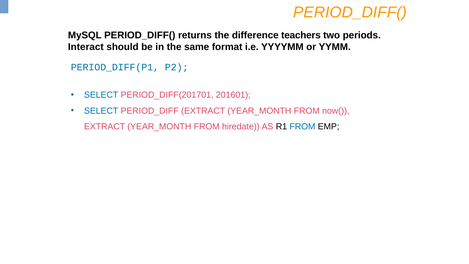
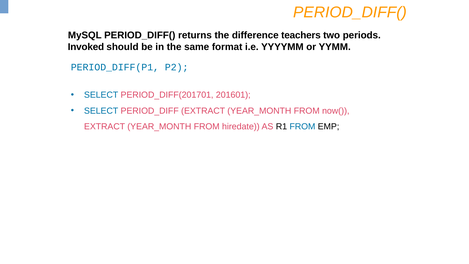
Interact: Interact -> Invoked
